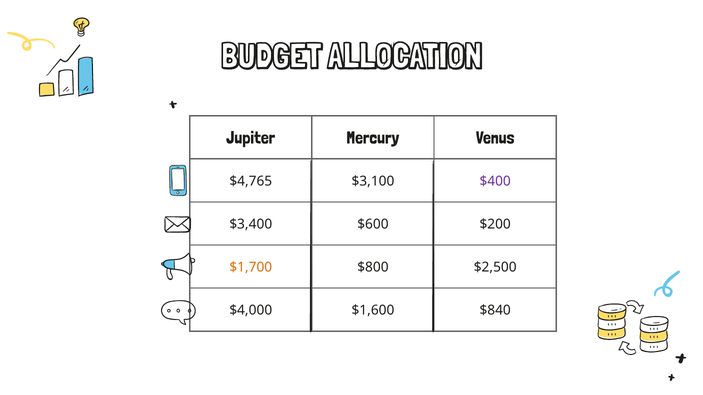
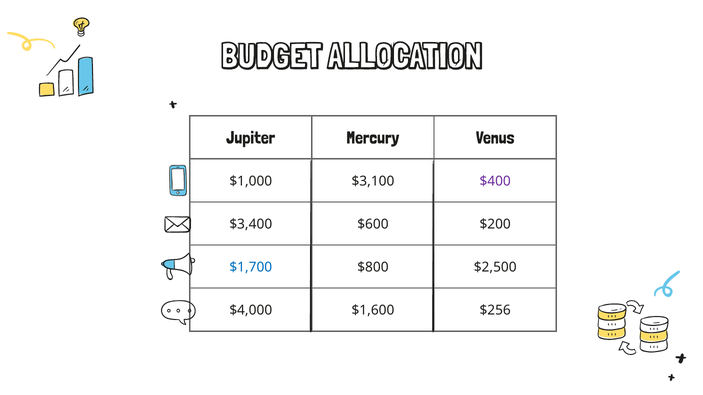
$4,765: $4,765 -> $1,000
$1,700 colour: orange -> blue
$840: $840 -> $256
